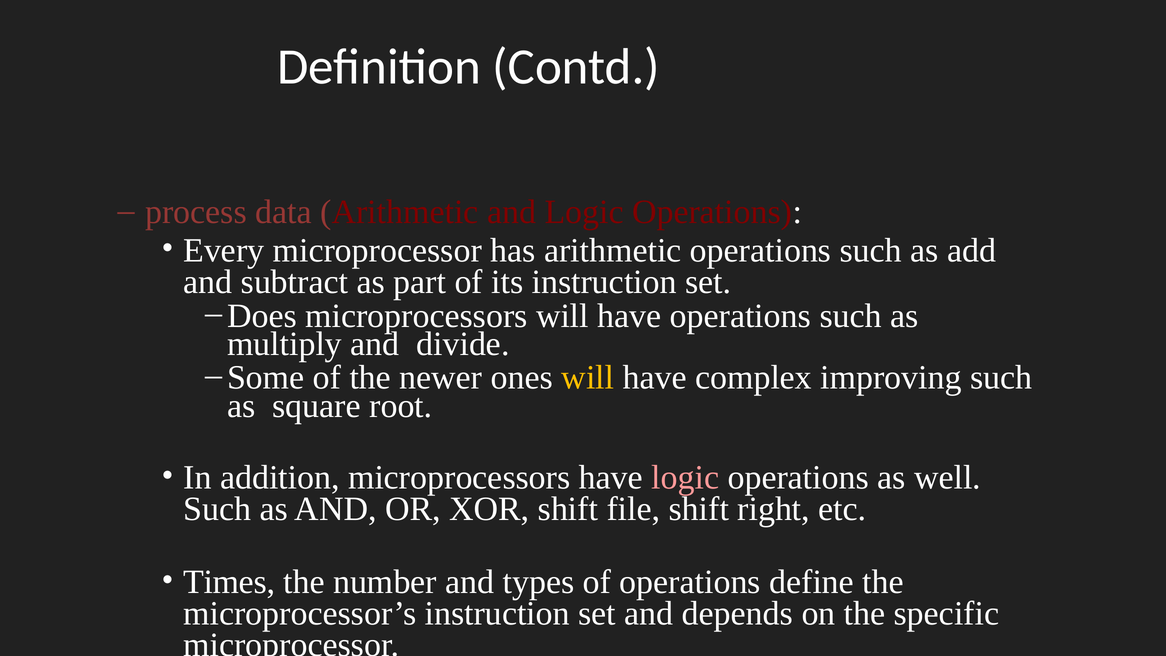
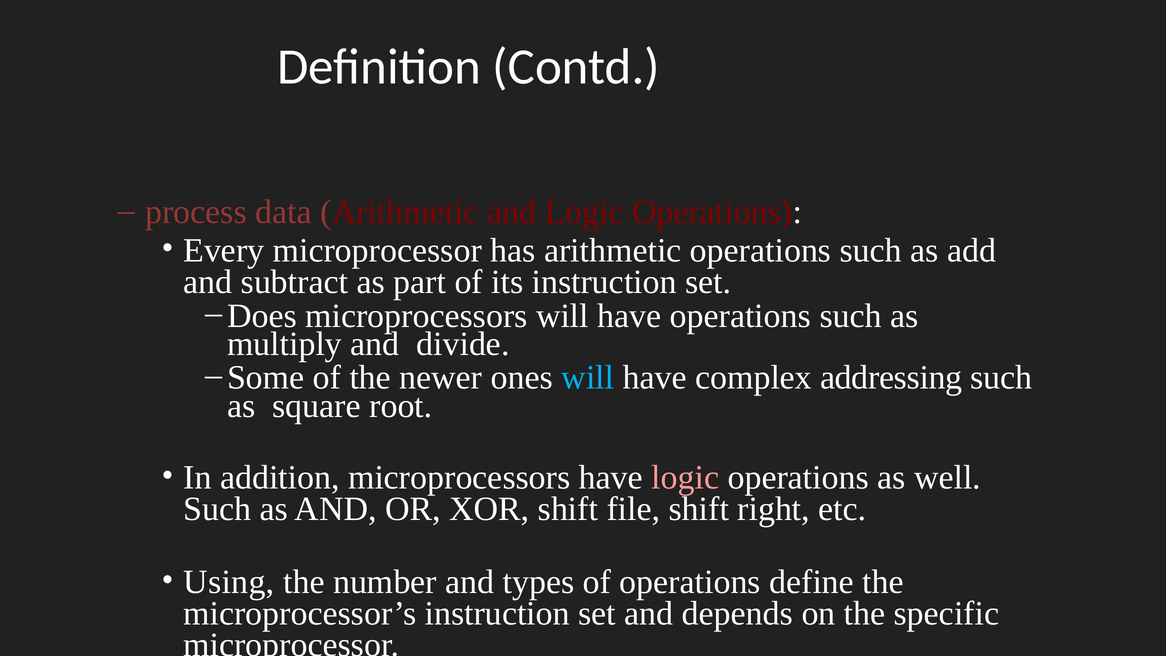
will at (588, 378) colour: yellow -> light blue
improving: improving -> addressing
Times: Times -> Using
